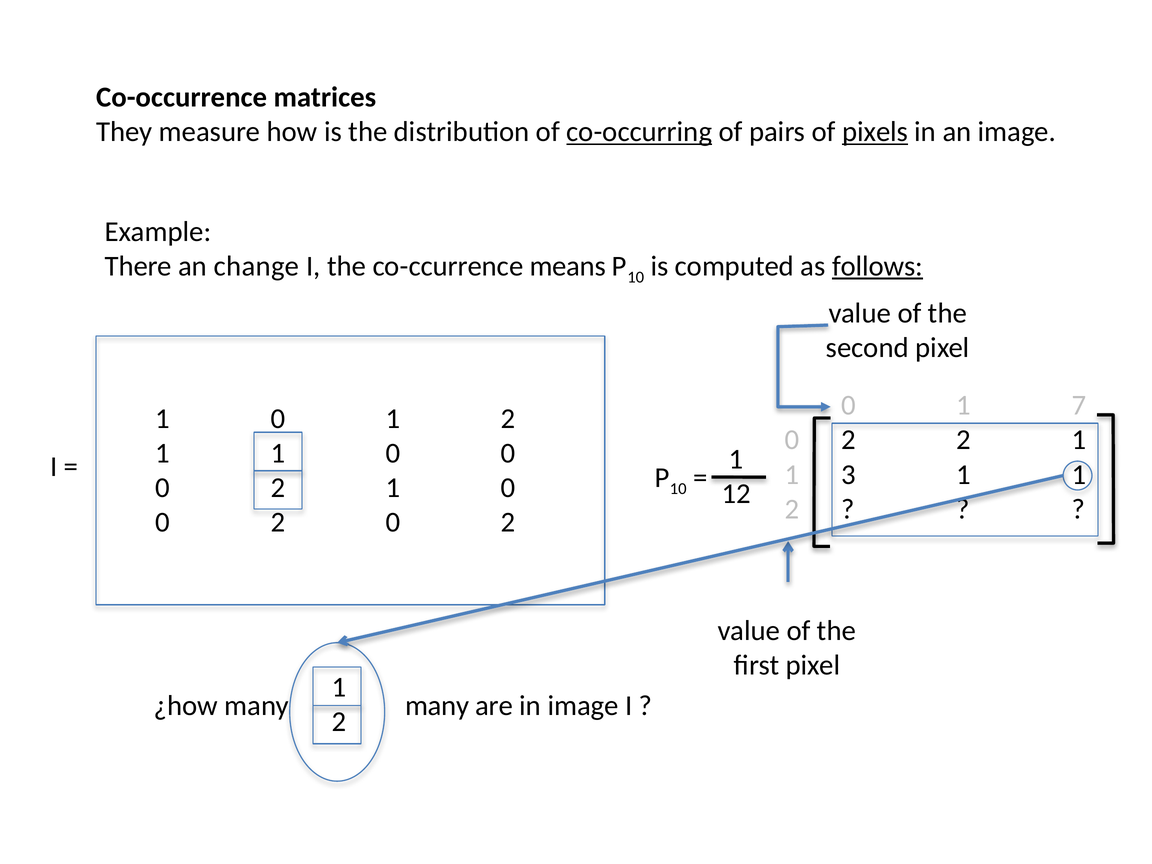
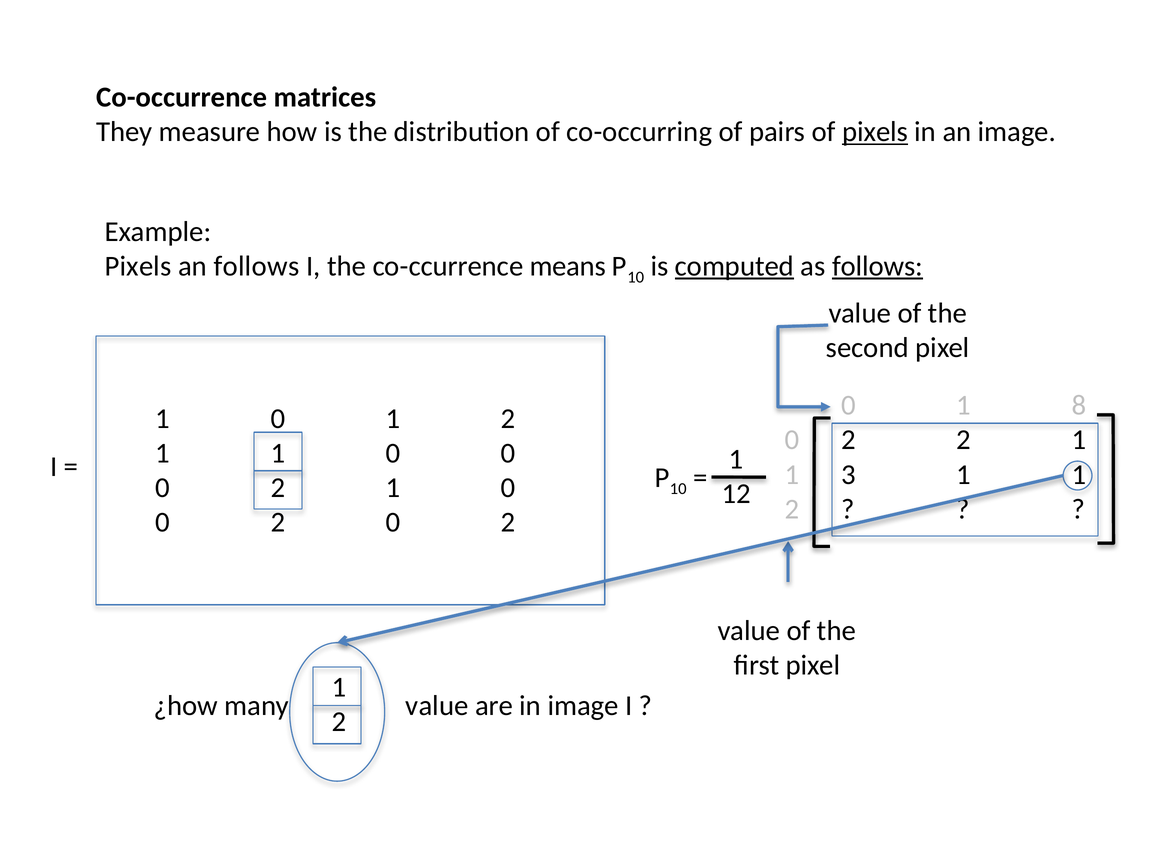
co-occurring underline: present -> none
There at (138, 266): There -> Pixels
an change: change -> follows
computed underline: none -> present
7: 7 -> 8
many many: many -> value
